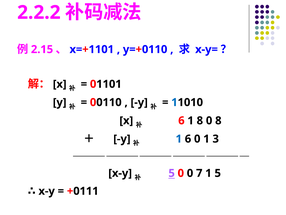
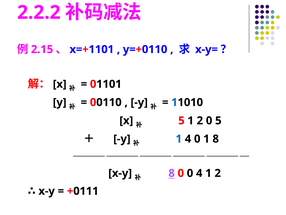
6 at (181, 120): 6 -> 5
8 at (200, 120): 8 -> 2
0 8: 8 -> 5
1 6: 6 -> 4
1 3: 3 -> 8
5 at (172, 173): 5 -> 8
0 7: 7 -> 4
5 at (218, 173): 5 -> 2
